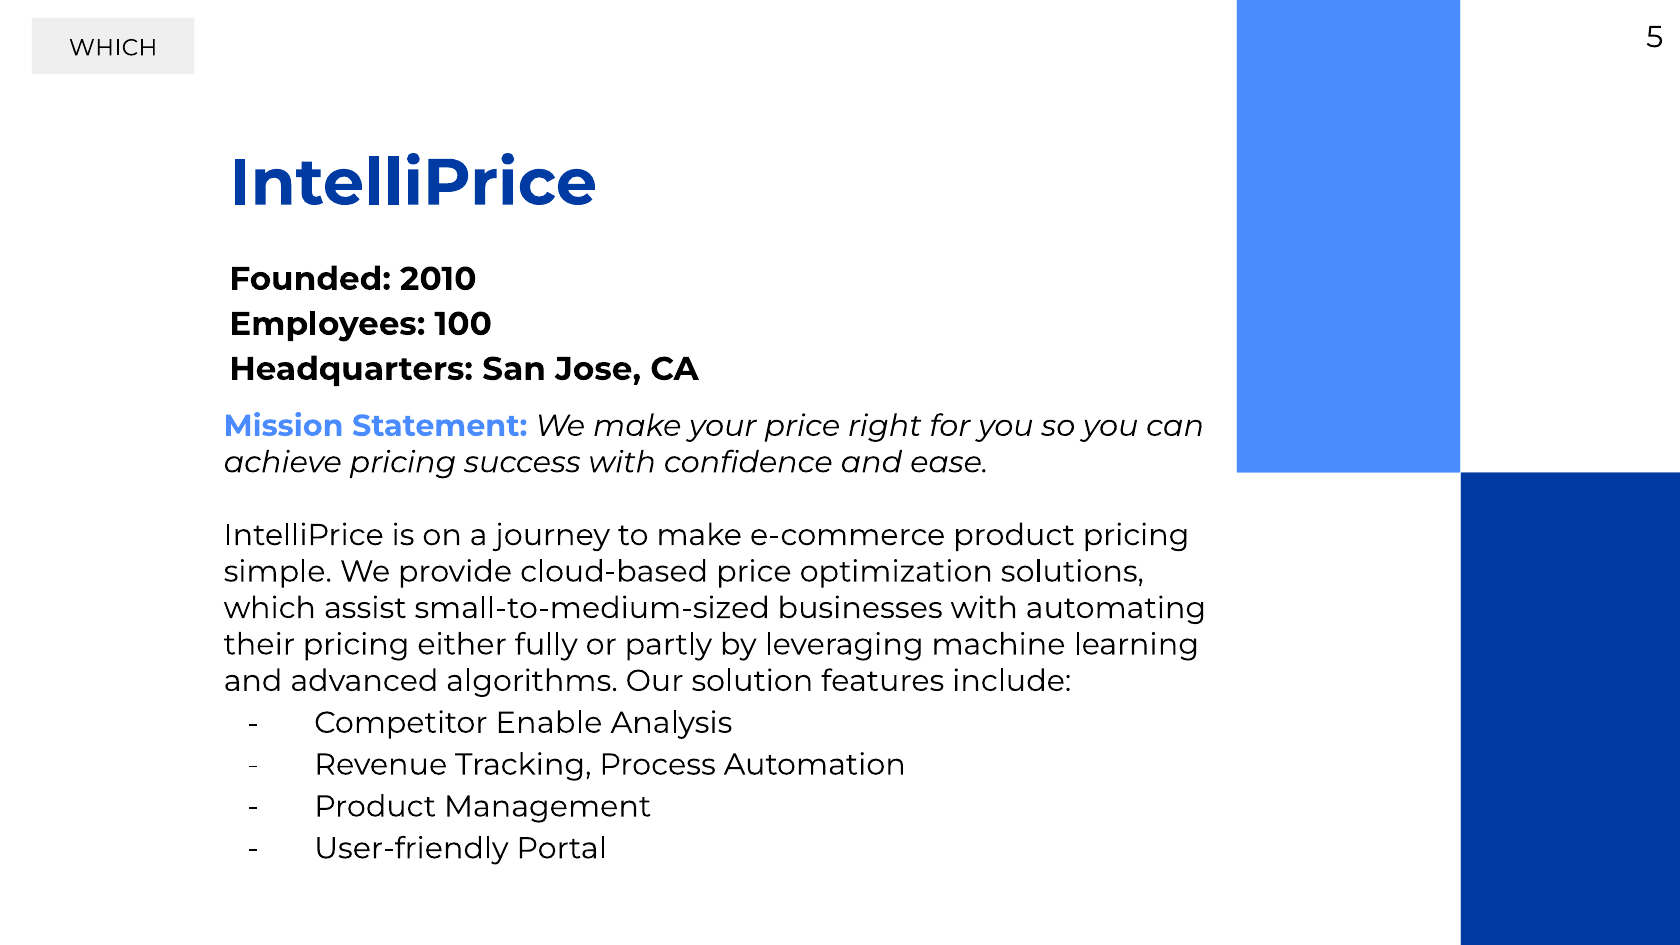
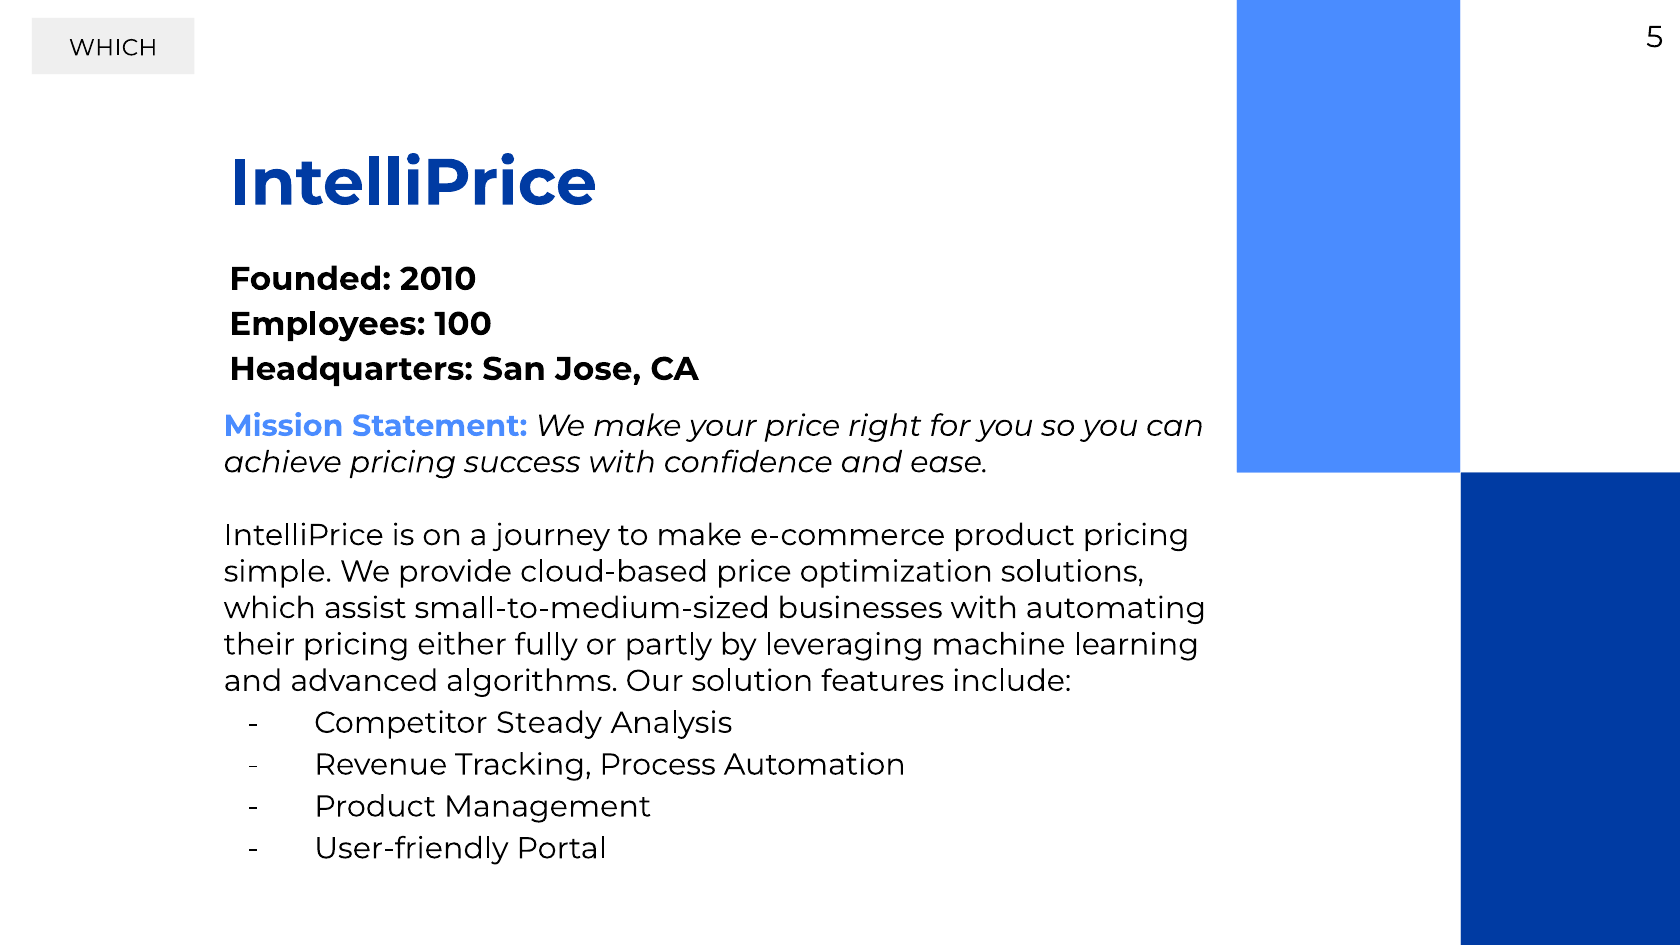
Enable: Enable -> Steady
